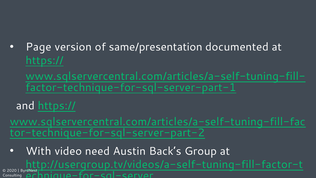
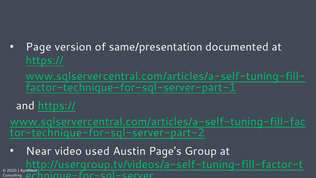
With: With -> Near
need: need -> used
Back’s: Back’s -> Page’s
